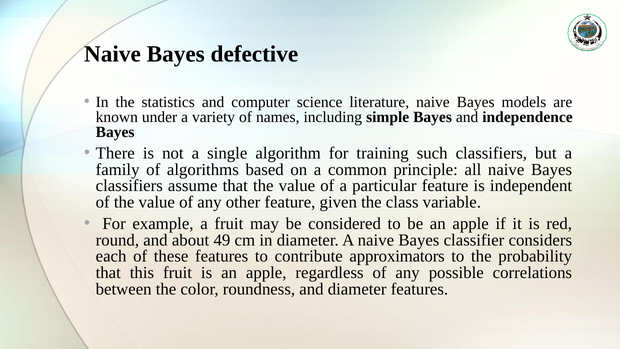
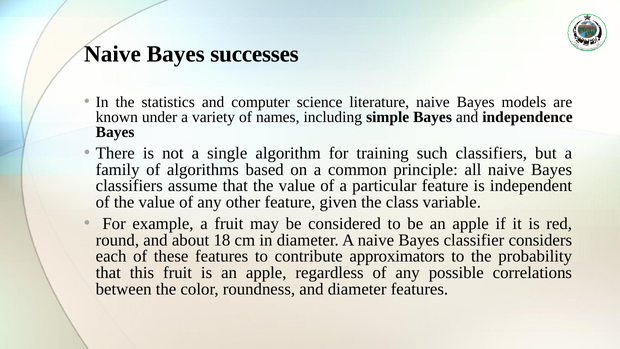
defective: defective -> successes
49: 49 -> 18
